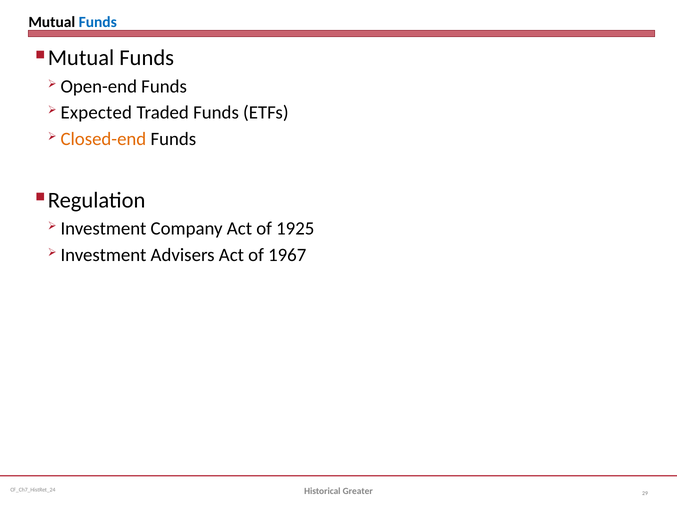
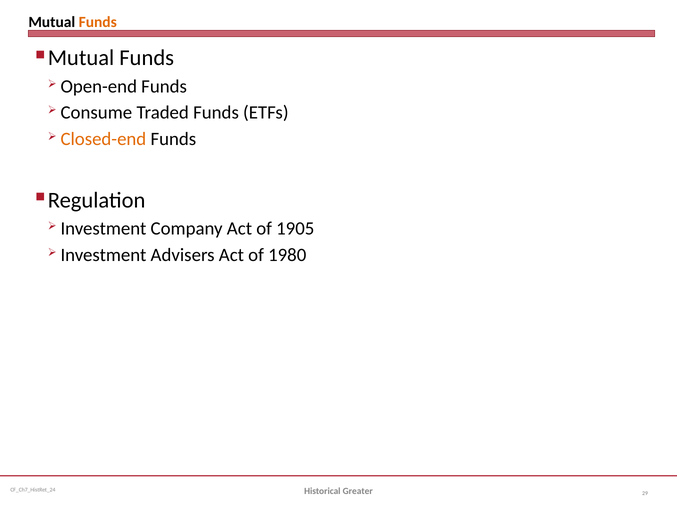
Funds at (98, 22) colour: blue -> orange
Expected: Expected -> Consume
1925: 1925 -> 1905
1967: 1967 -> 1980
